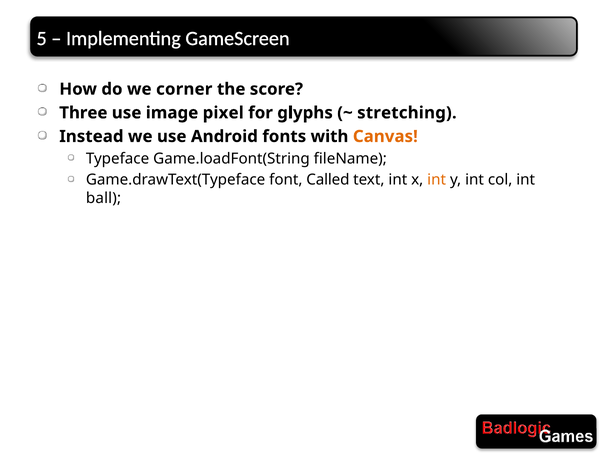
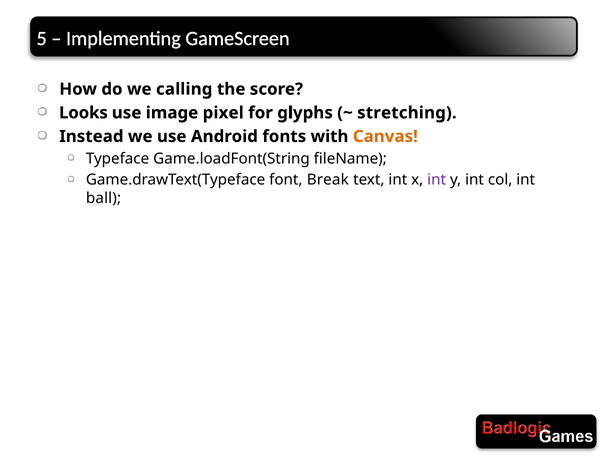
corner: corner -> calling
Three: Three -> Looks
Called: Called -> Break
int at (437, 180) colour: orange -> purple
